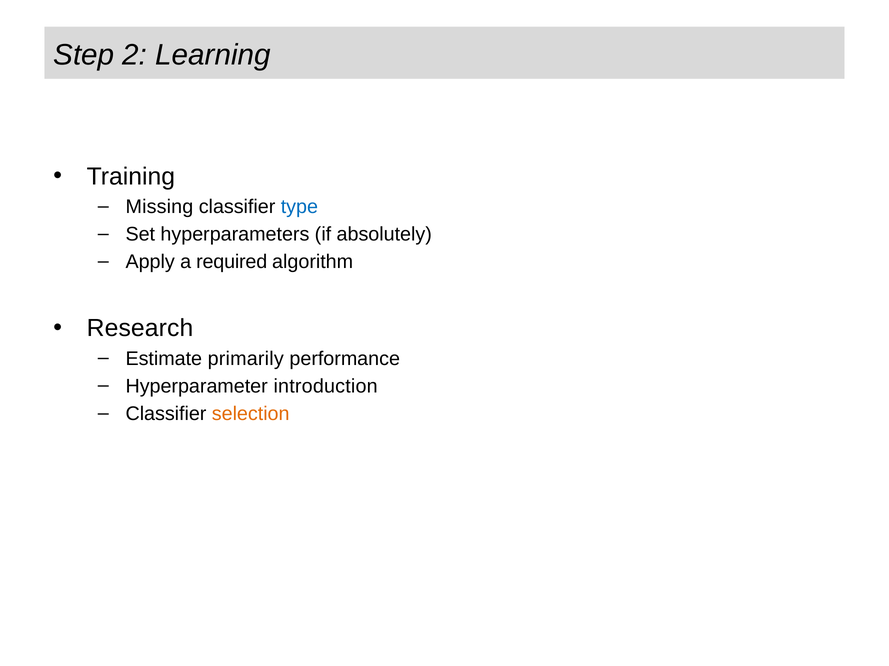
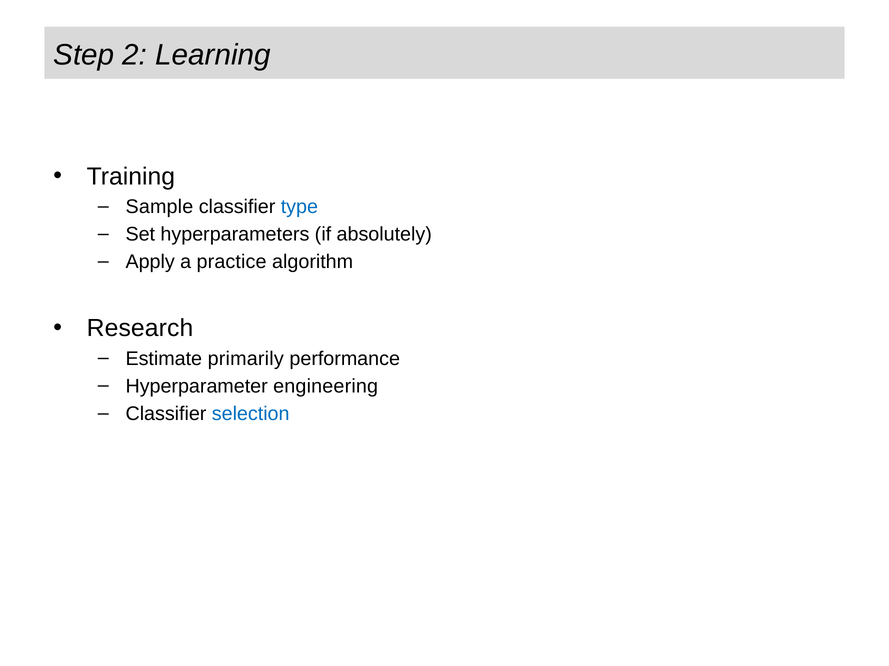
Missing: Missing -> Sample
required: required -> practice
introduction: introduction -> engineering
selection colour: orange -> blue
